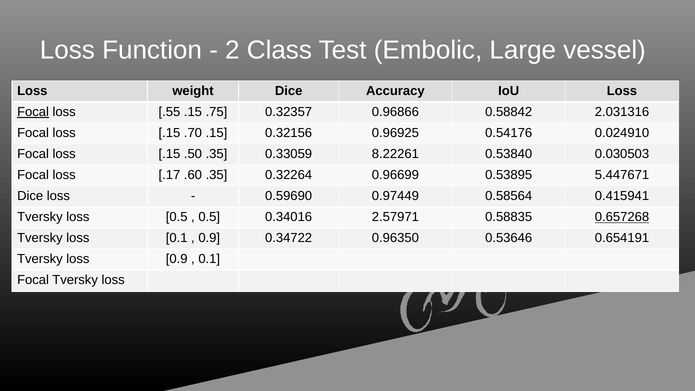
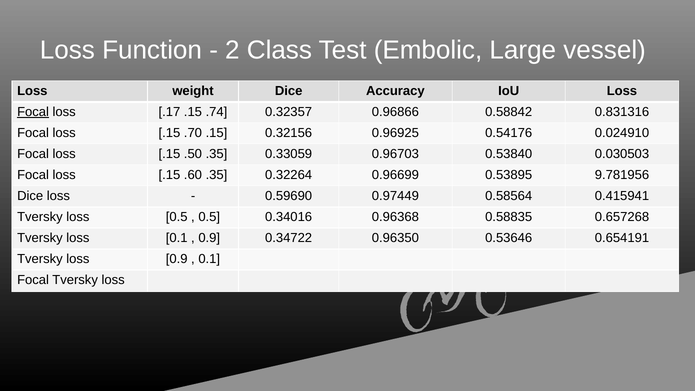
.55: .55 -> .17
.75: .75 -> .74
2.031316: 2.031316 -> 0.831316
8.22261: 8.22261 -> 0.96703
.17 at (169, 175): .17 -> .15
5.447671: 5.447671 -> 9.781956
2.57971: 2.57971 -> 0.96368
0.657268 underline: present -> none
